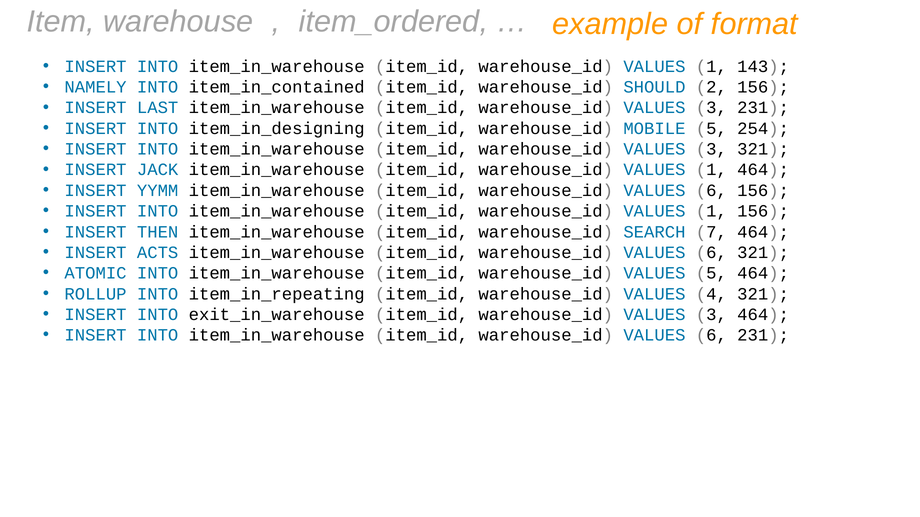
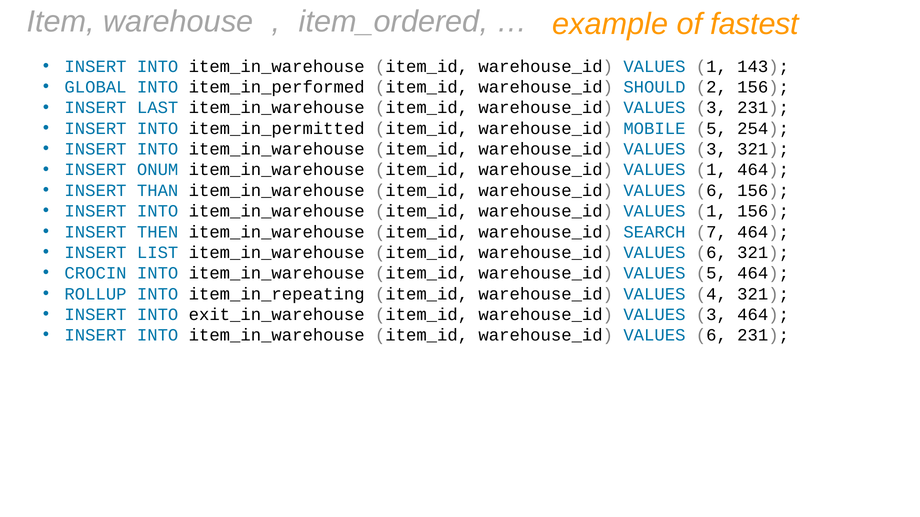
format: format -> fastest
NAMELY: NAMELY -> GLOBAL
item_in_contained: item_in_contained -> item_in_performed
item_in_designing: item_in_designing -> item_in_permitted
JACK: JACK -> ONUM
YYMM: YYMM -> THAN
ACTS: ACTS -> LIST
ATOMIC: ATOMIC -> CROCIN
